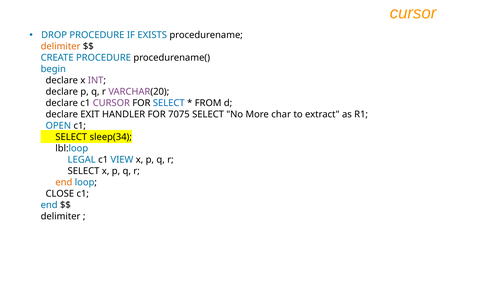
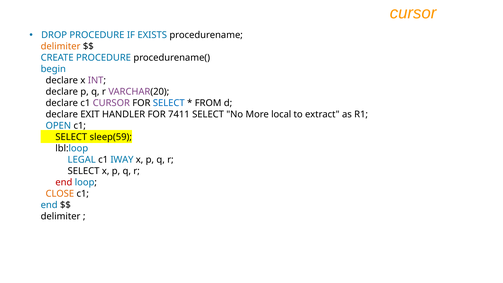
7075: 7075 -> 7411
char: char -> local
sleep(34: sleep(34 -> sleep(59
VIEW: VIEW -> IWAY
end at (64, 182) colour: orange -> red
CLOSE colour: black -> orange
